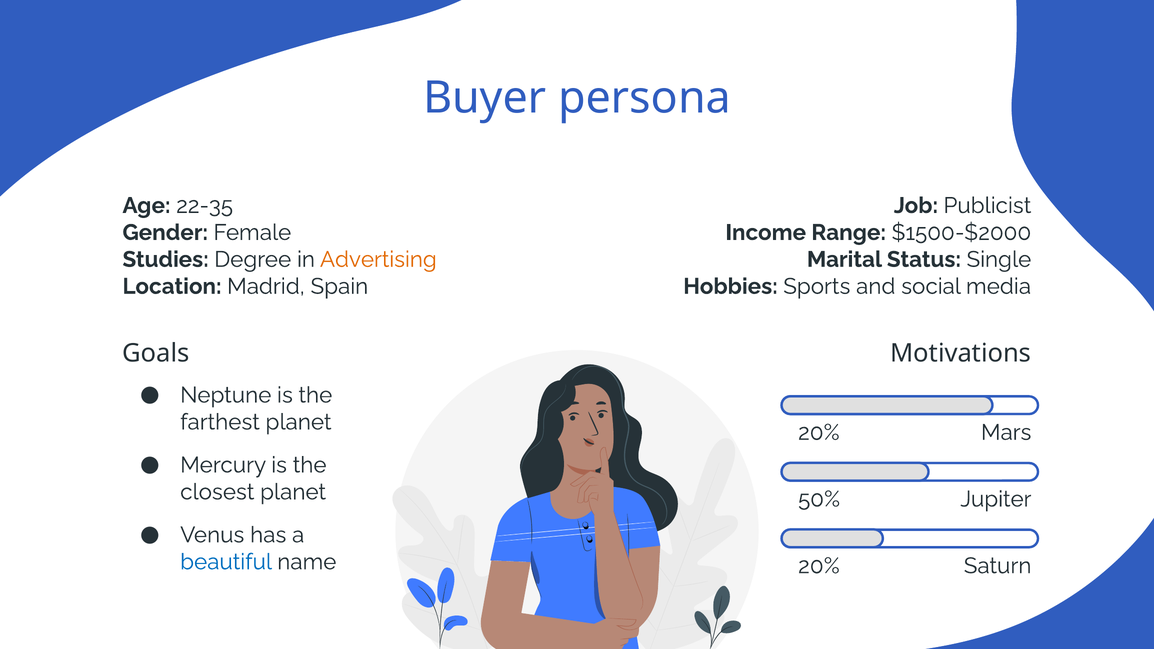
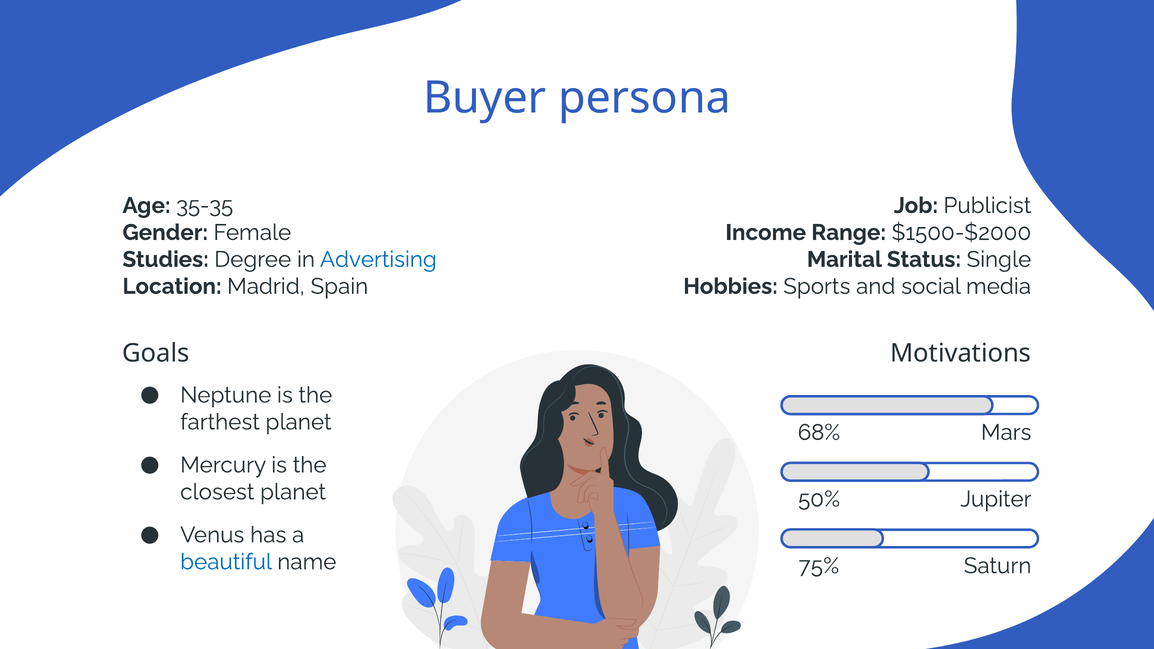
22-35: 22-35 -> 35-35
Advertising colour: orange -> blue
20% at (819, 433): 20% -> 68%
20% at (819, 566): 20% -> 75%
